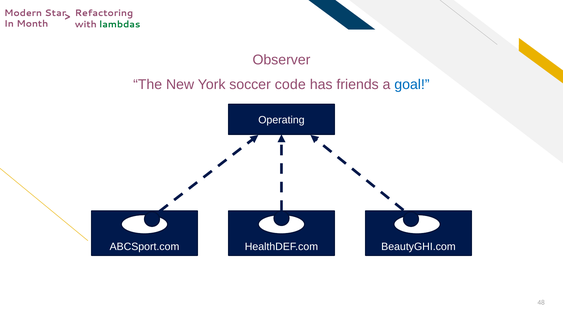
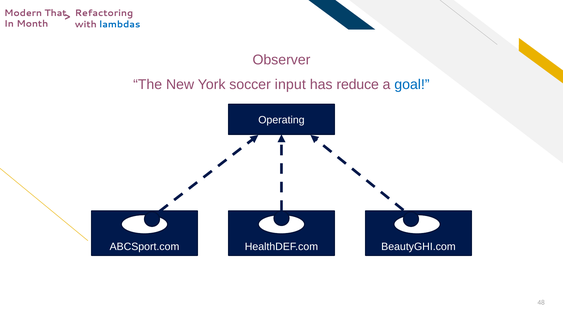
Star: Star -> That
lambdas colour: green -> blue
code: code -> input
friends: friends -> reduce
